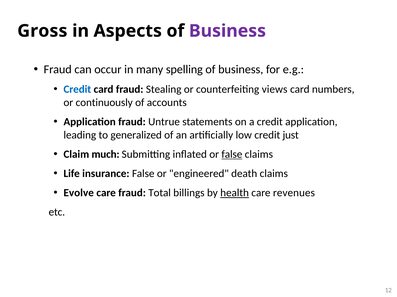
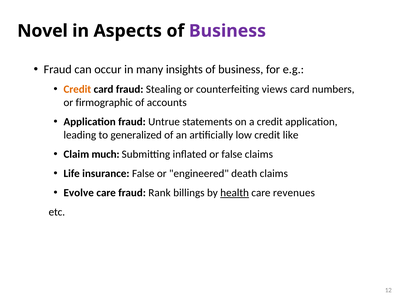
Gross: Gross -> Novel
spelling: spelling -> insights
Credit at (77, 90) colour: blue -> orange
continuously: continuously -> firmographic
just: just -> like
false at (232, 155) underline: present -> none
Total: Total -> Rank
